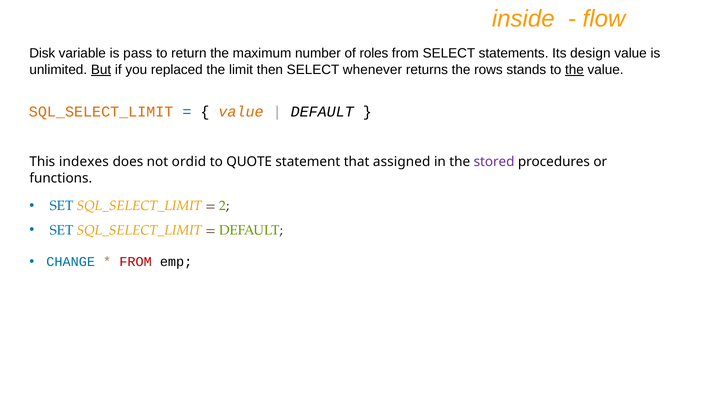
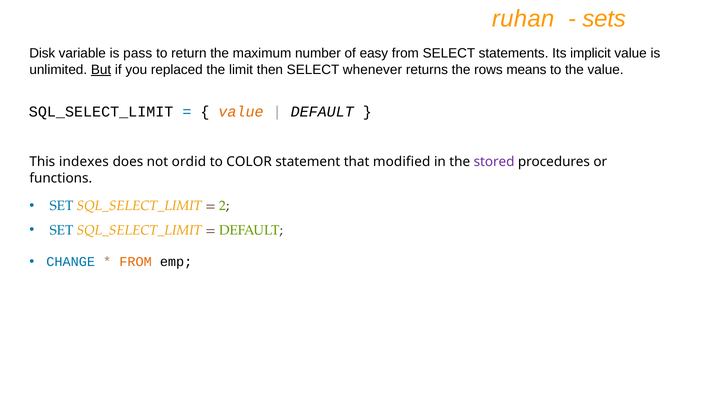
inside: inside -> ruhan
flow: flow -> sets
roles: roles -> easy
design: design -> implicit
stands: stands -> means
the at (574, 69) underline: present -> none
SQL_SELECT_LIMIT at (101, 112) colour: orange -> black
QUOTE: QUOTE -> COLOR
assigned: assigned -> modified
FROM at (136, 262) colour: red -> orange
